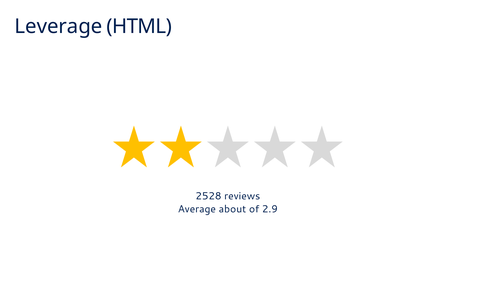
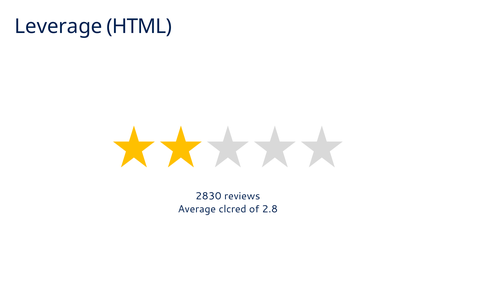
2528: 2528 -> 2830
about: about -> clcred
2.9: 2.9 -> 2.8
